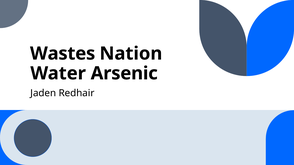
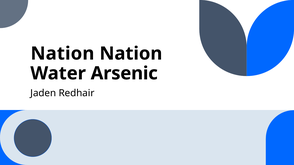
Wastes at (63, 54): Wastes -> Nation
